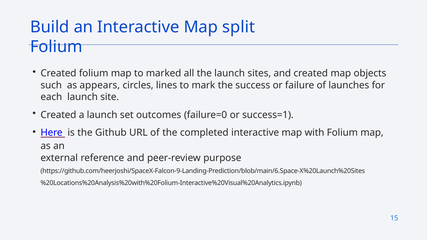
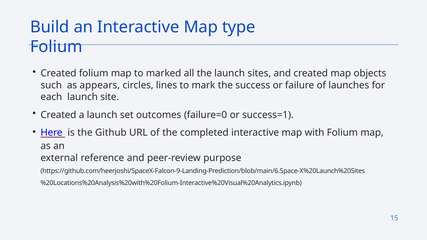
split: split -> type
